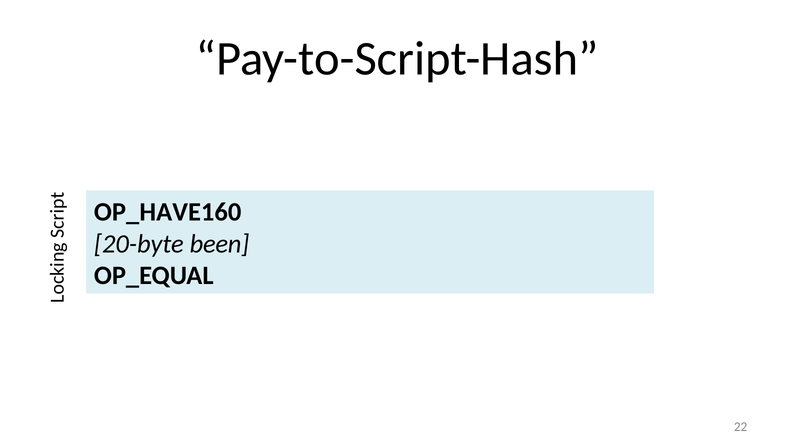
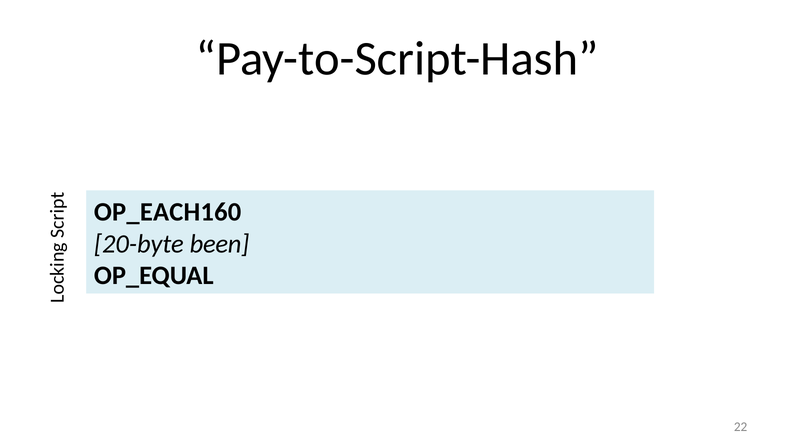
OP_HAVE160: OP_HAVE160 -> OP_EACH160
